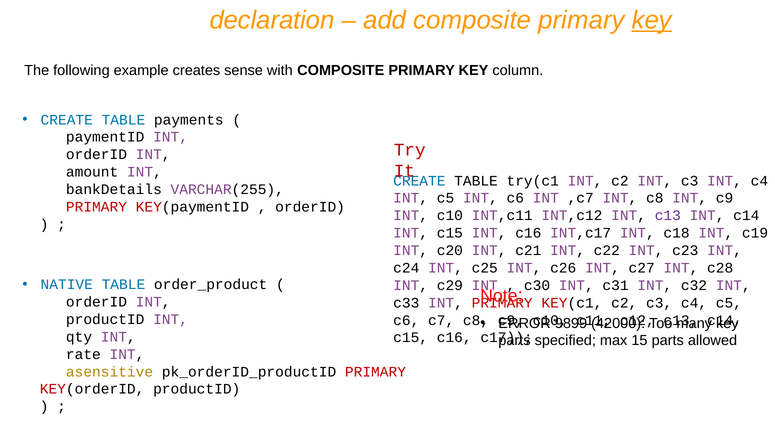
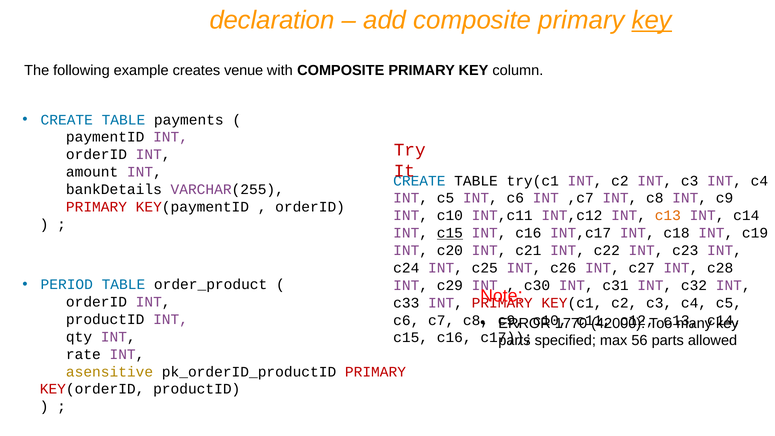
sense: sense -> venue
c13 at (668, 216) colour: purple -> orange
c15 at (450, 233) underline: none -> present
NATIVE: NATIVE -> PERIOD
9899: 9899 -> 1770
15: 15 -> 56
